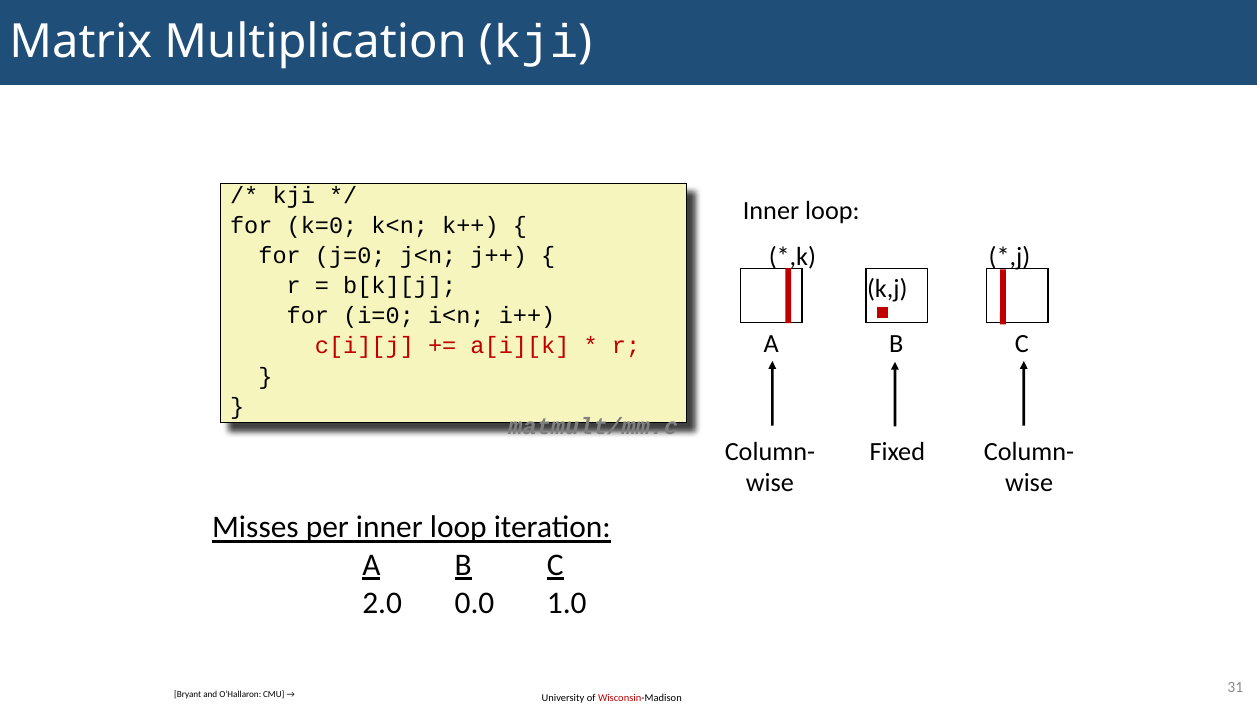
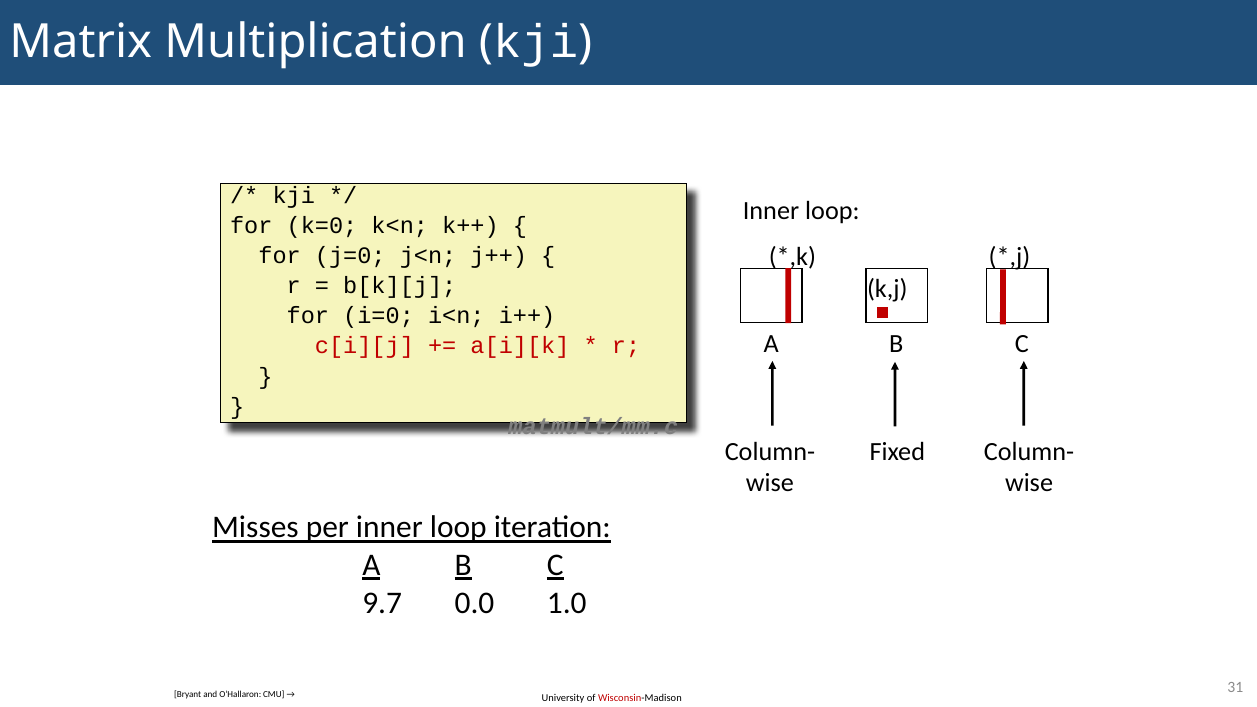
2.0: 2.0 -> 9.7
